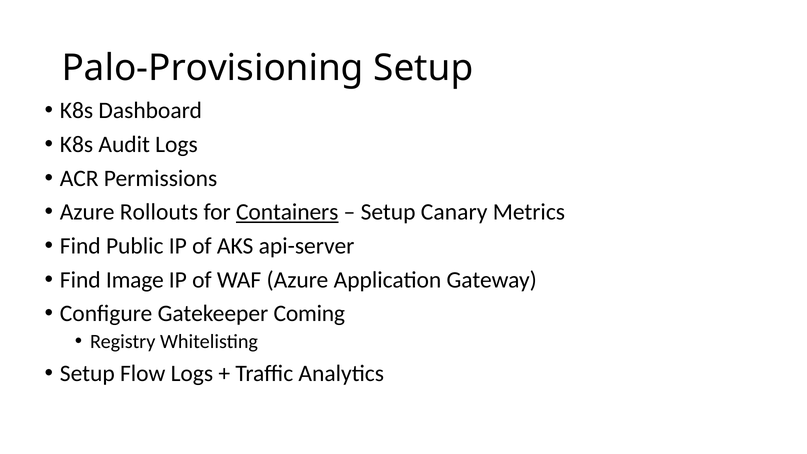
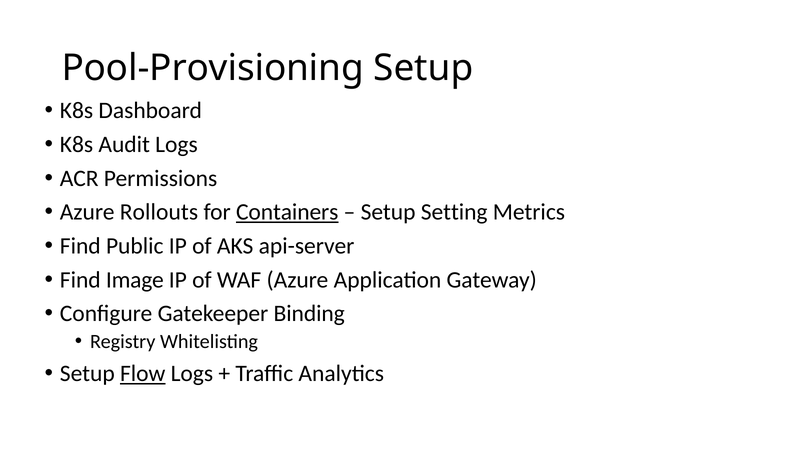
Palo-Provisioning: Palo-Provisioning -> Pool-Provisioning
Canary: Canary -> Setting
Coming: Coming -> Binding
Flow underline: none -> present
